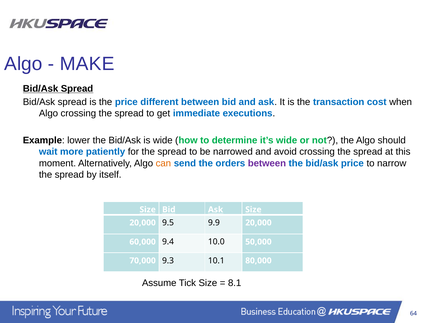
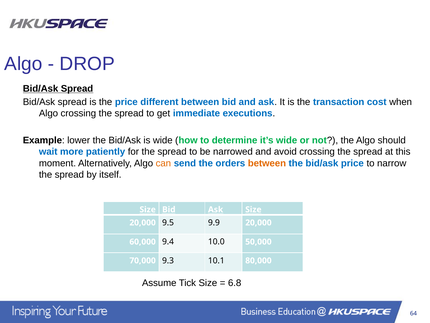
MAKE: MAKE -> DROP
between at (267, 163) colour: purple -> orange
8.1: 8.1 -> 6.8
